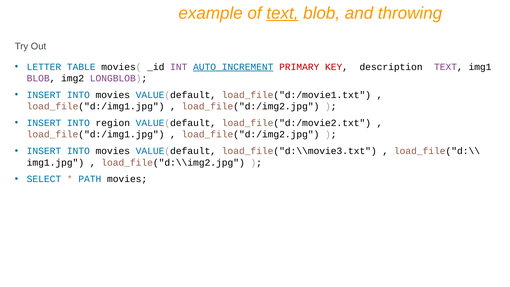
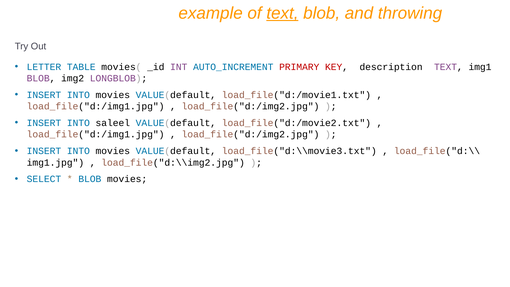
AUTO_INCREMENT underline: present -> none
region: region -> saleel
PATH at (90, 179): PATH -> BLOB
